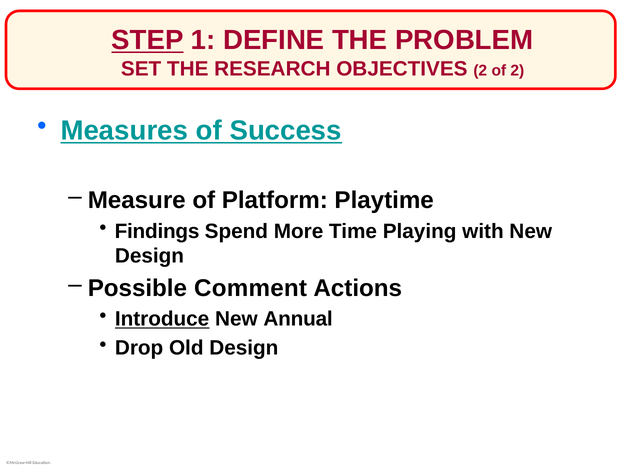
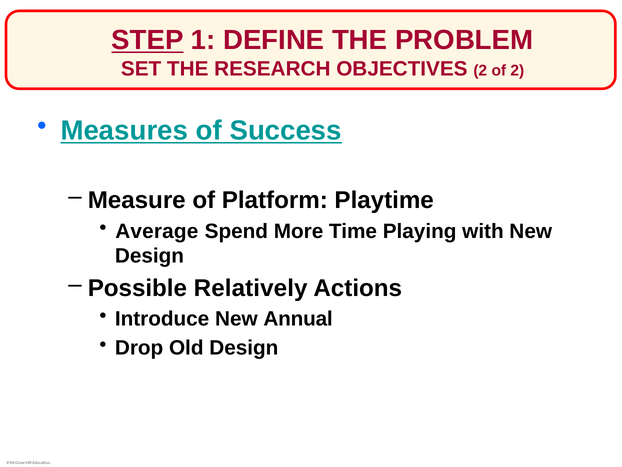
Findings: Findings -> Average
Comment: Comment -> Relatively
Introduce underline: present -> none
